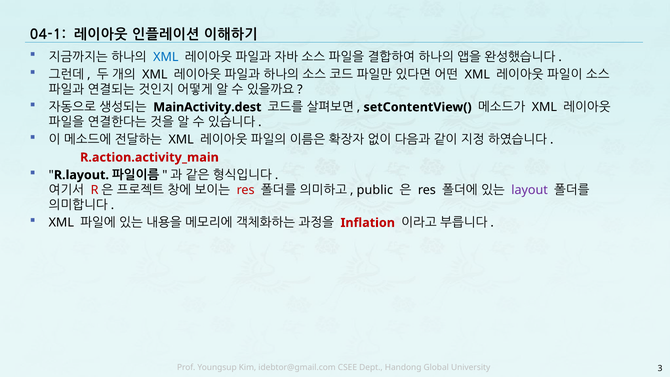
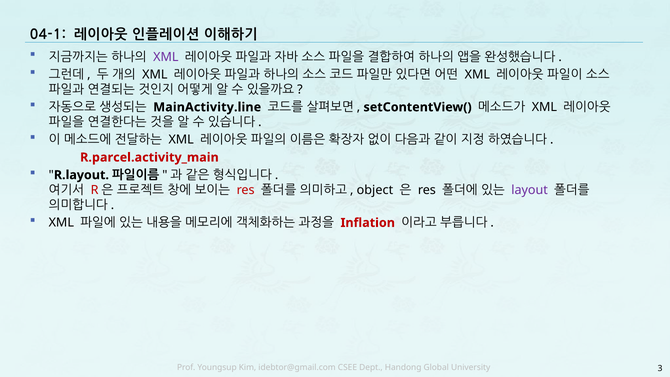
XML at (166, 57) colour: blue -> purple
MainActivity.dest: MainActivity.dest -> MainActivity.line
R.action.activity_main: R.action.activity_main -> R.parcel.activity_main
public: public -> object
